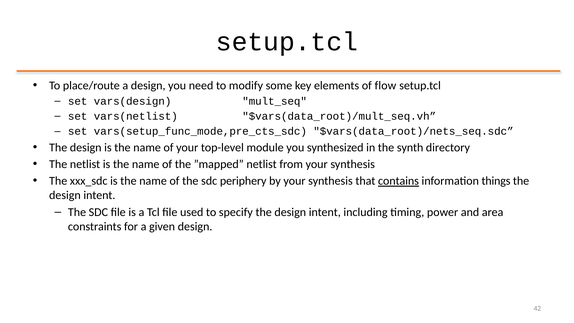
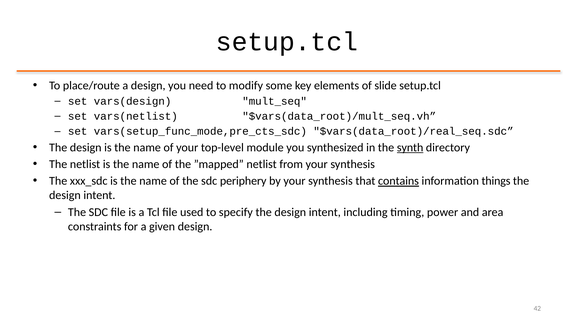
flow: flow -> slide
$vars(data_root)/nets_seq.sdc: $vars(data_root)/nets_seq.sdc -> $vars(data_root)/real_seq.sdc
synth underline: none -> present
